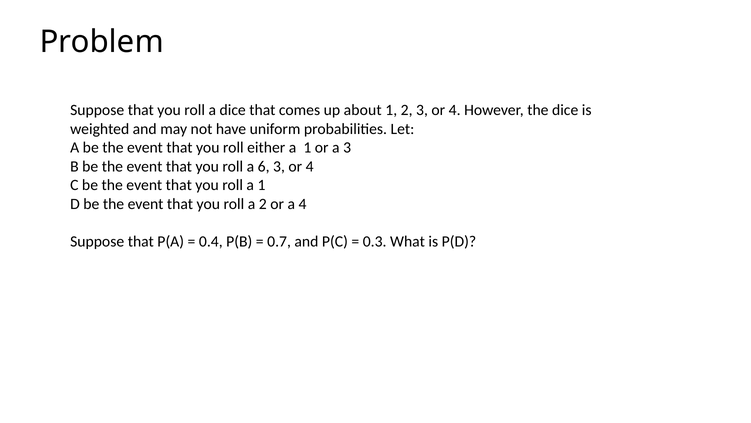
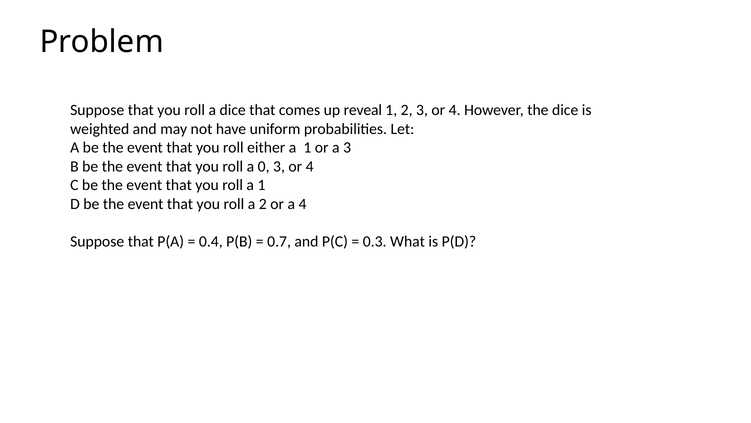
about: about -> reveal
6: 6 -> 0
